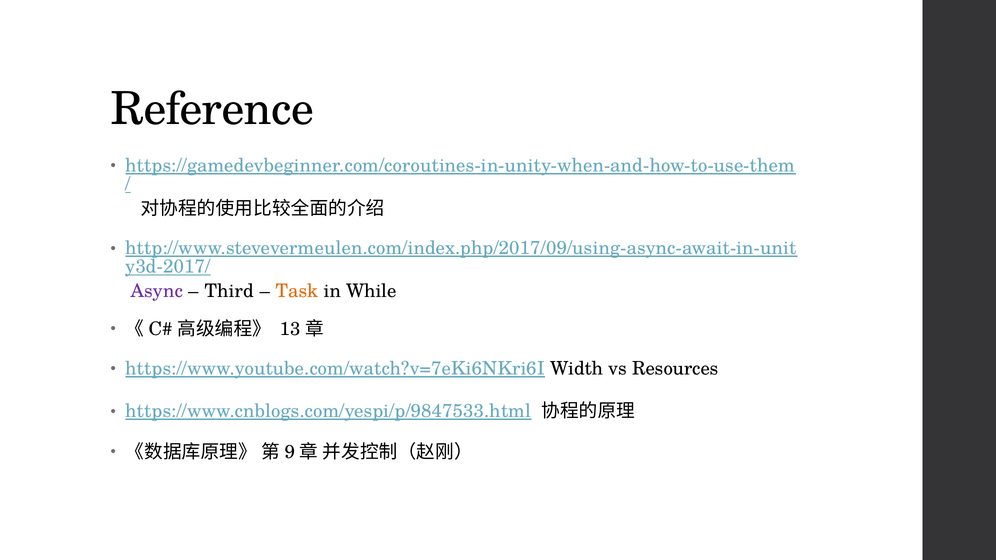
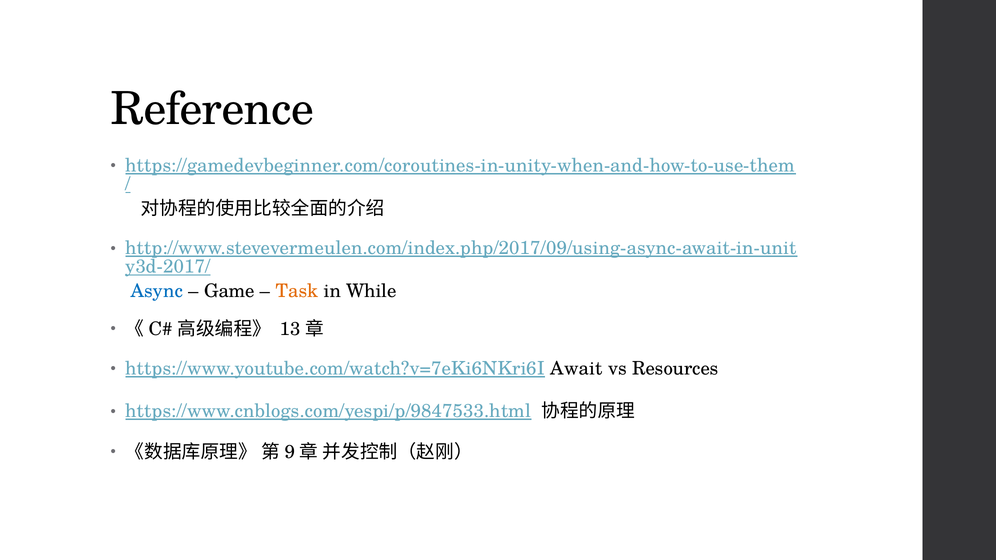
Async colour: purple -> blue
Third: Third -> Game
Width: Width -> Await
